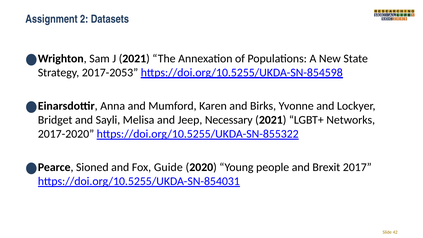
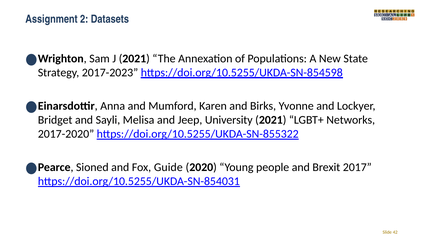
2017-2053: 2017-2053 -> 2017-2023
Necessary: Necessary -> University
